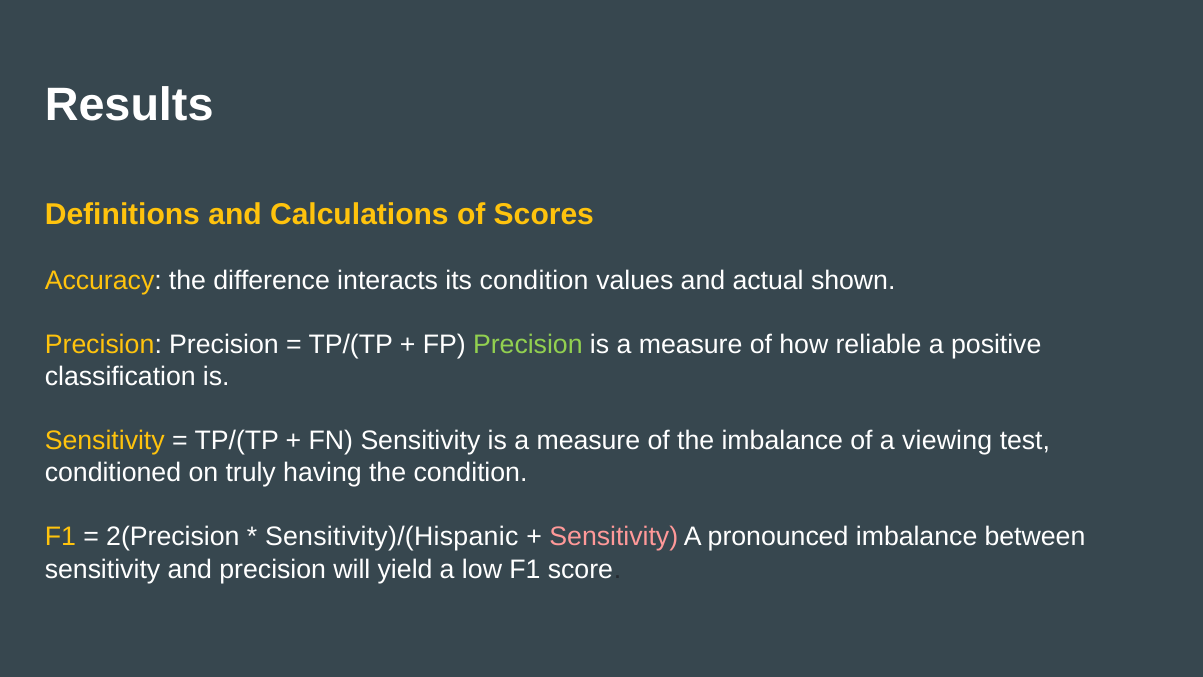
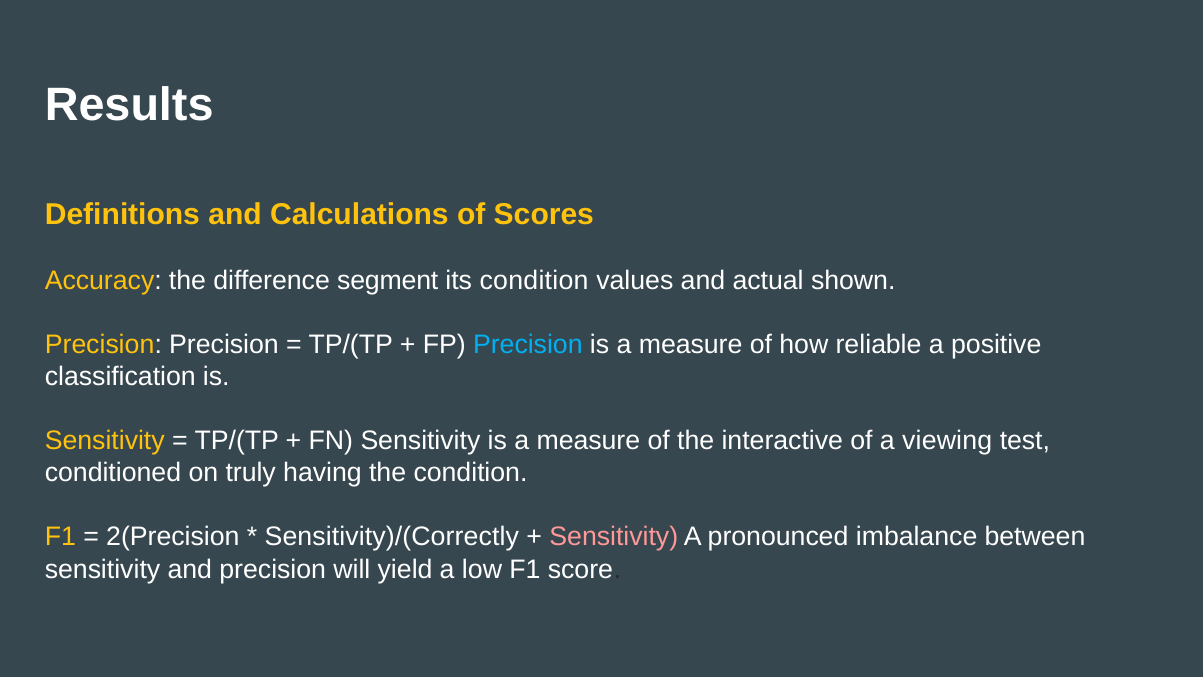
interacts: interacts -> segment
Precision at (528, 345) colour: light green -> light blue
the imbalance: imbalance -> interactive
Sensitivity)/(Hispanic: Sensitivity)/(Hispanic -> Sensitivity)/(Correctly
